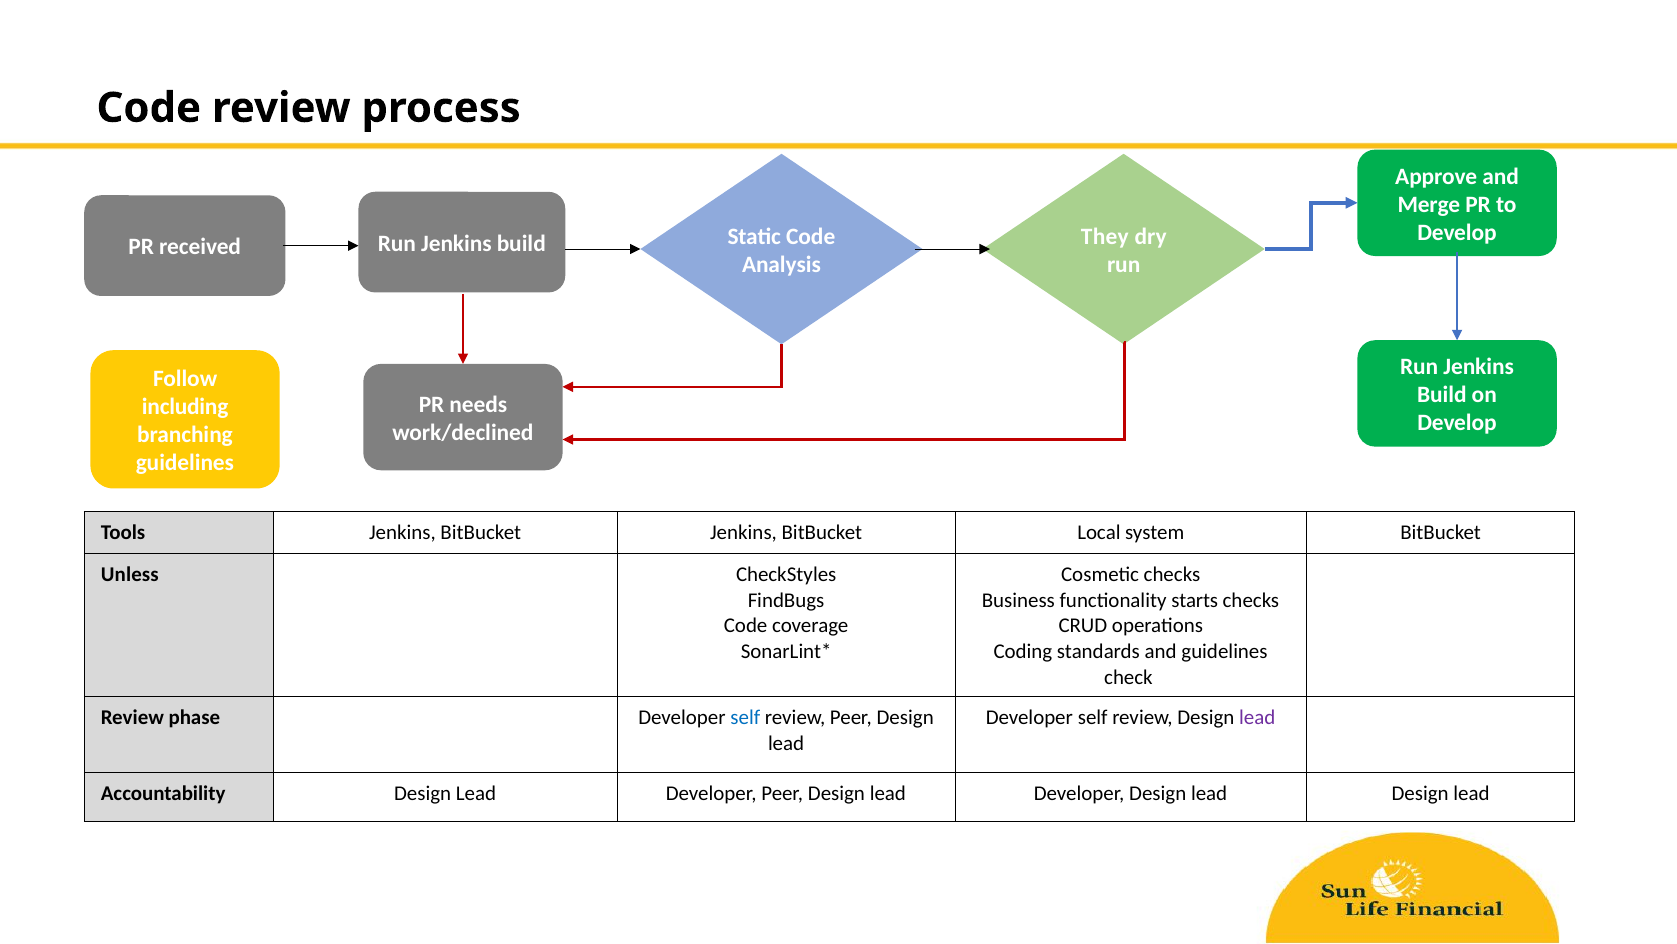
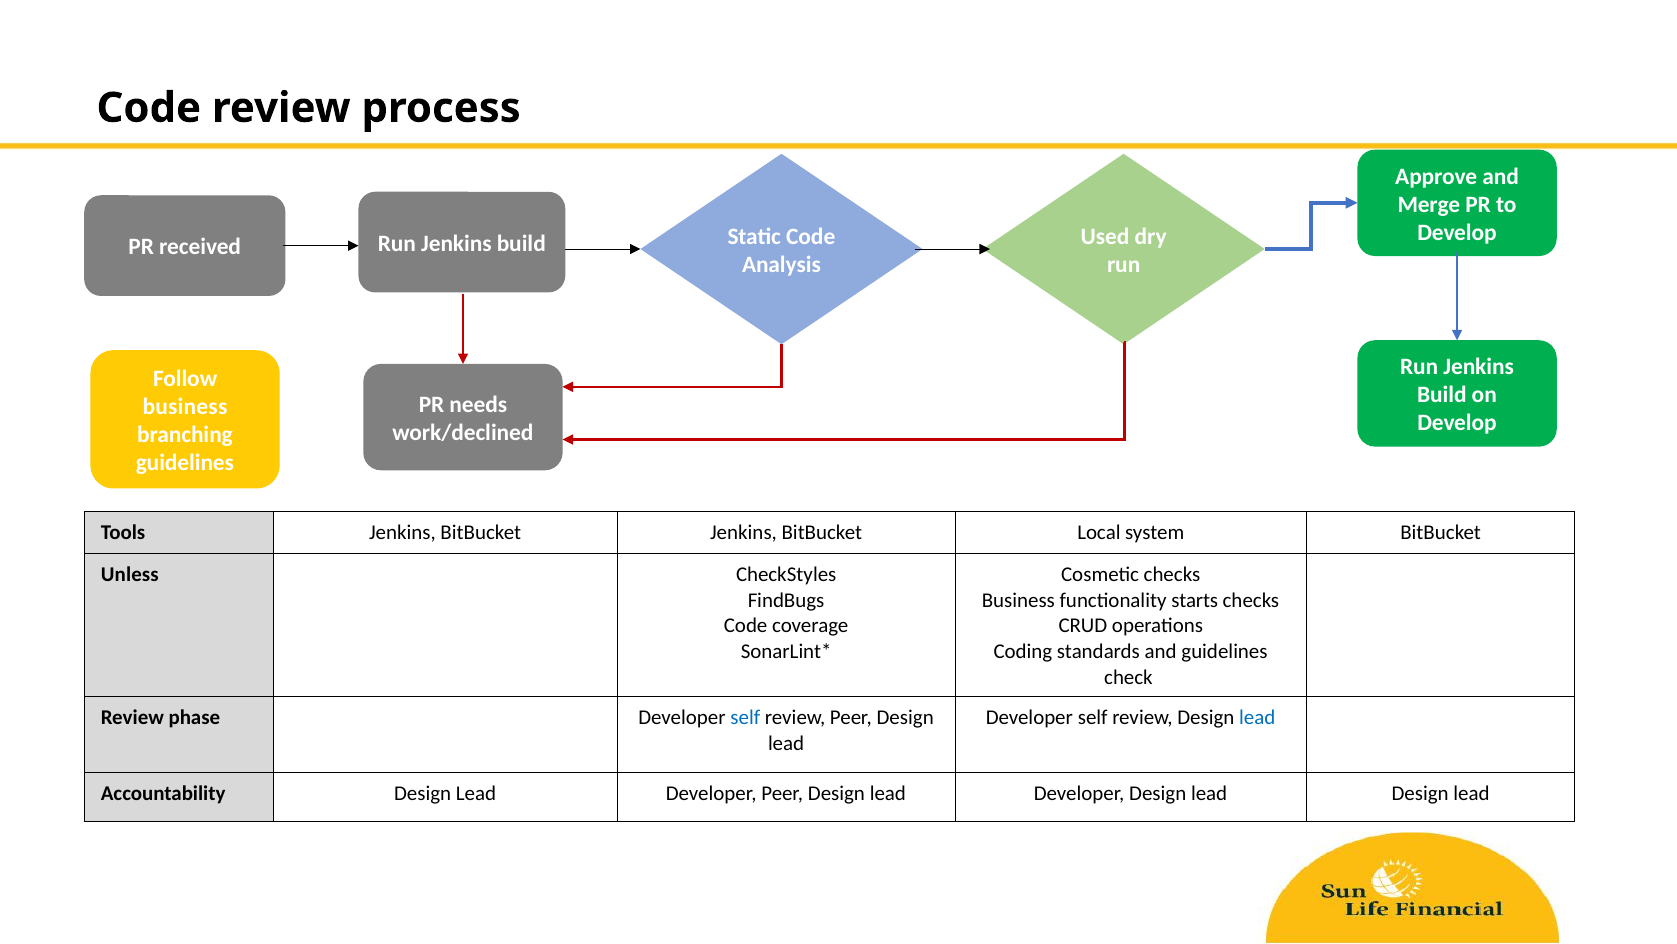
They: They -> Used
including at (185, 407): including -> business
lead at (1257, 717) colour: purple -> blue
